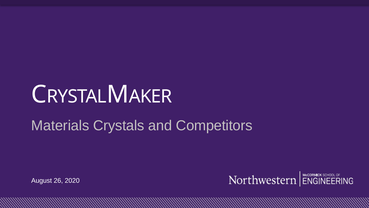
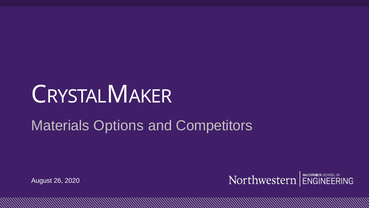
Crystals: Crystals -> Options
